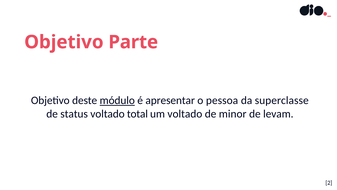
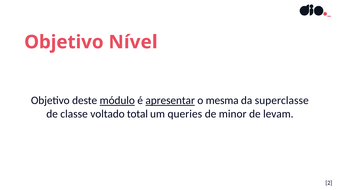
Parte: Parte -> Nível
apresentar underline: none -> present
pessoa: pessoa -> mesma
status: status -> classe
um voltado: voltado -> queries
